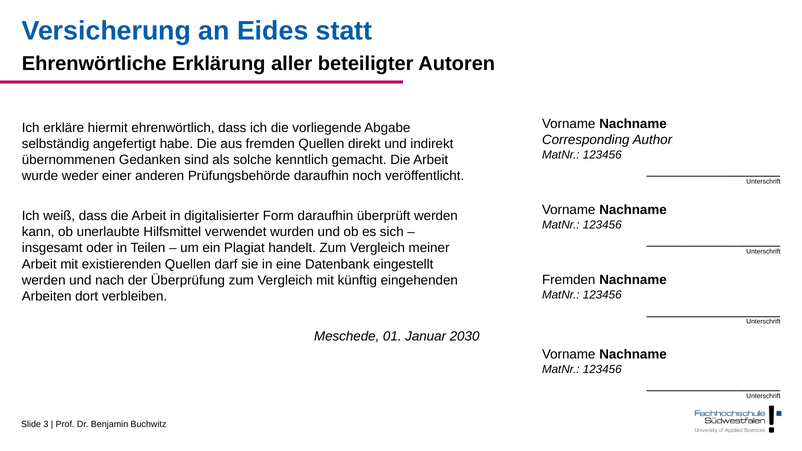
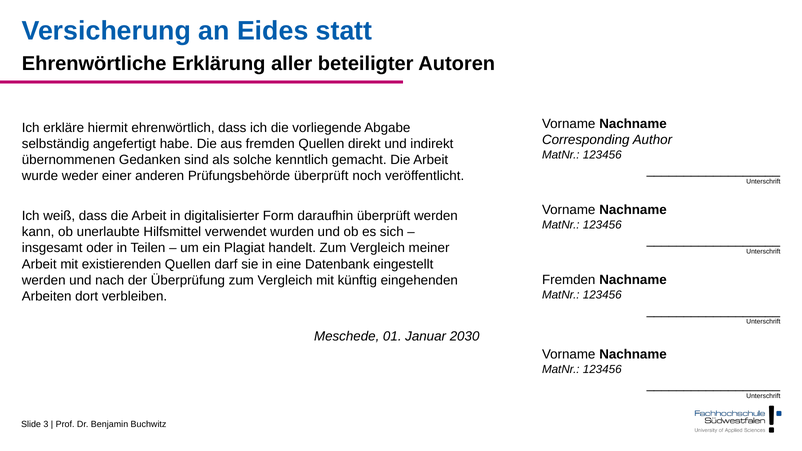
Prüfungsbehörde daraufhin: daraufhin -> überprüft
